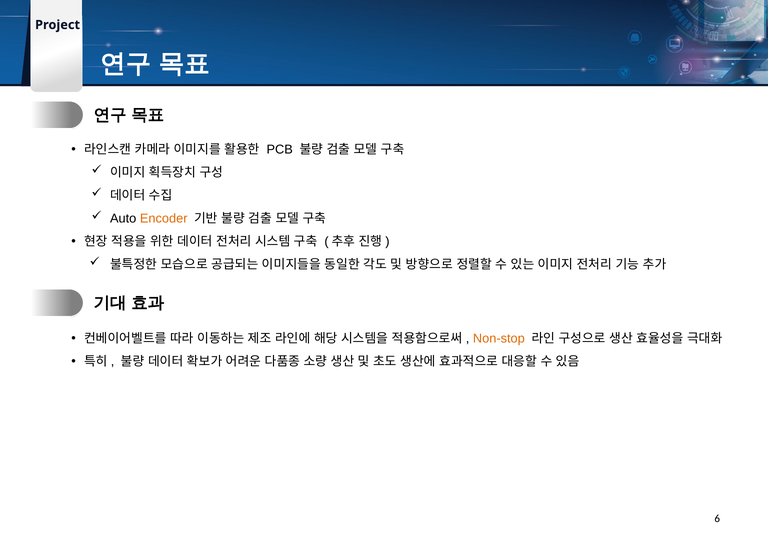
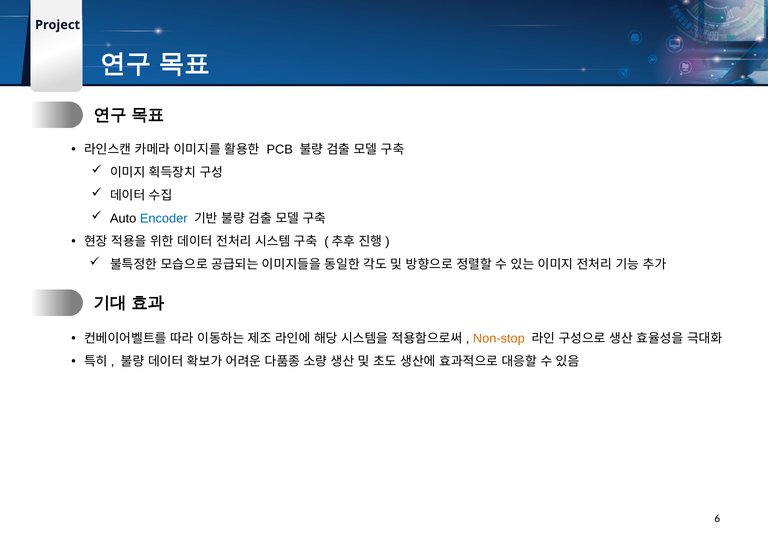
Encoder colour: orange -> blue
